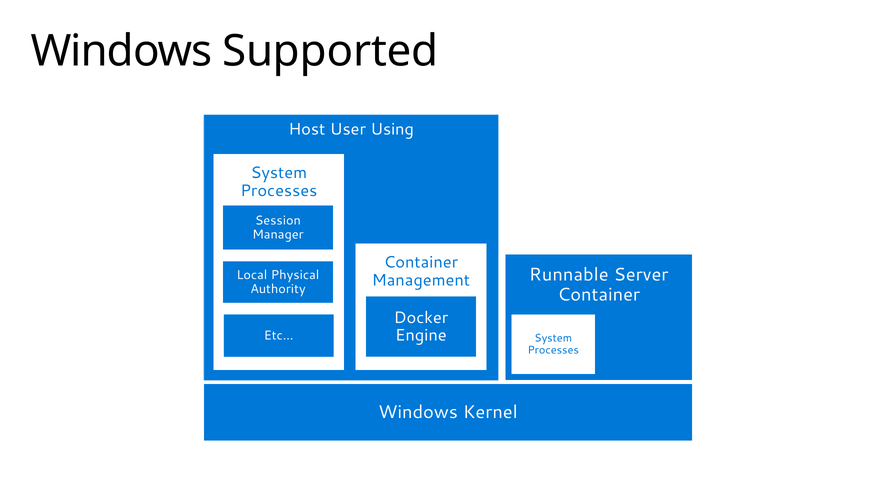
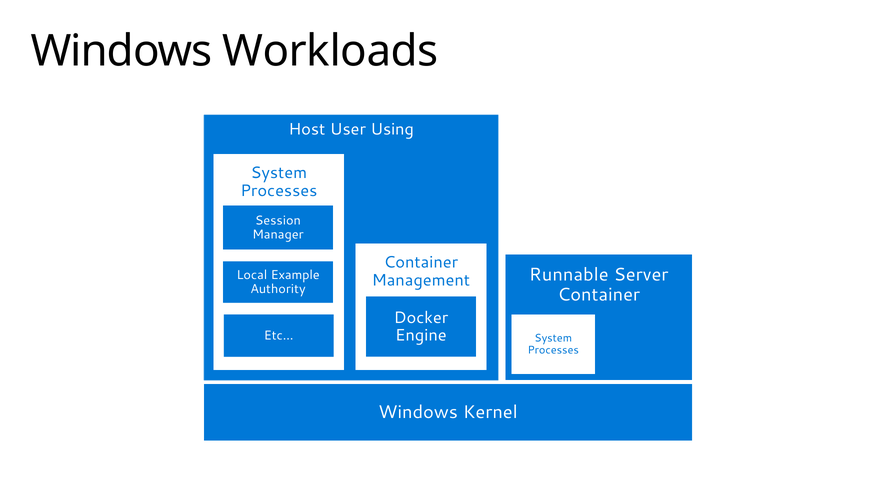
Supported: Supported -> Workloads
Physical: Physical -> Example
